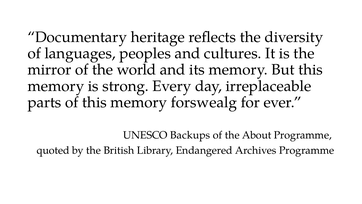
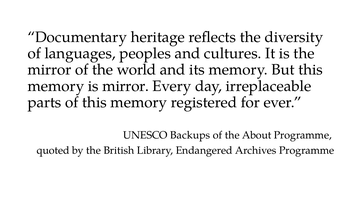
is strong: strong -> mirror
forswealg: forswealg -> registered
